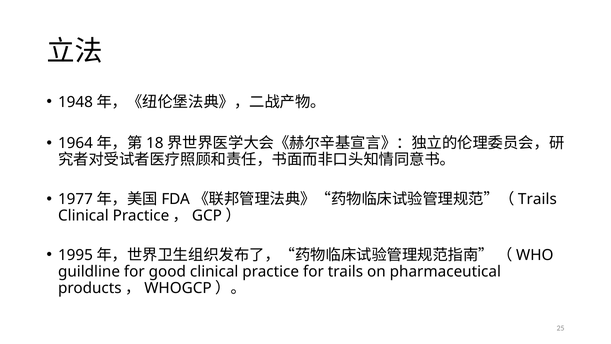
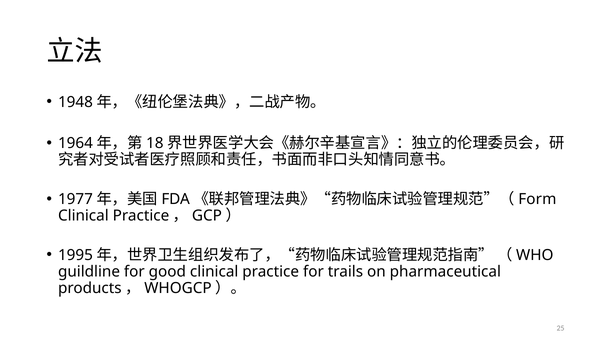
Trails at (537, 199): Trails -> Form
